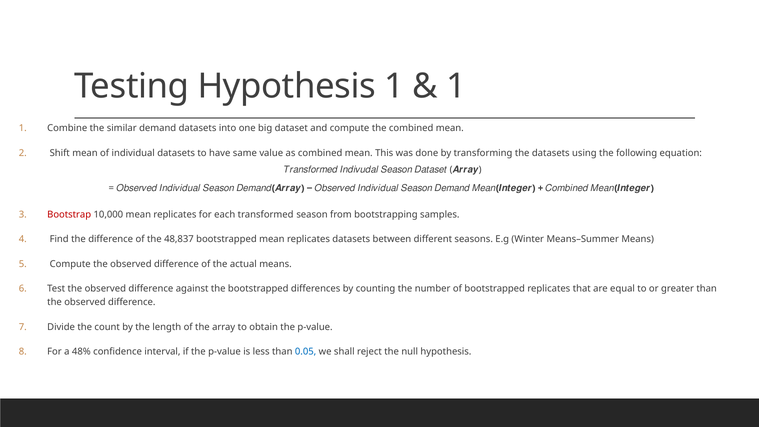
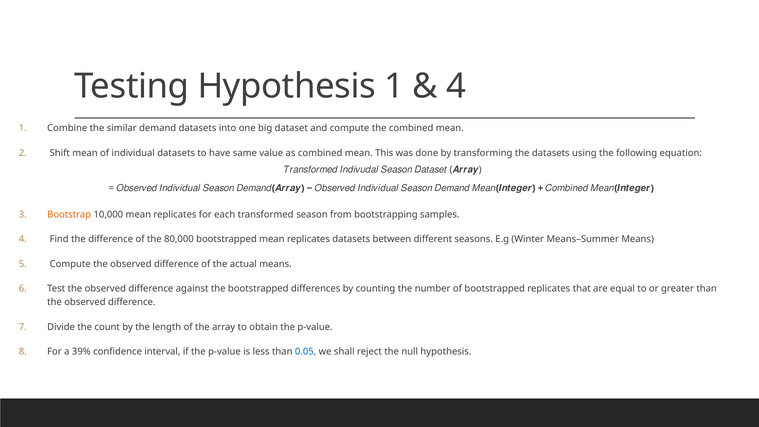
1 at (456, 86): 1 -> 4
Bootstrap colour: red -> orange
48,837: 48,837 -> 80,000
48%: 48% -> 39%
